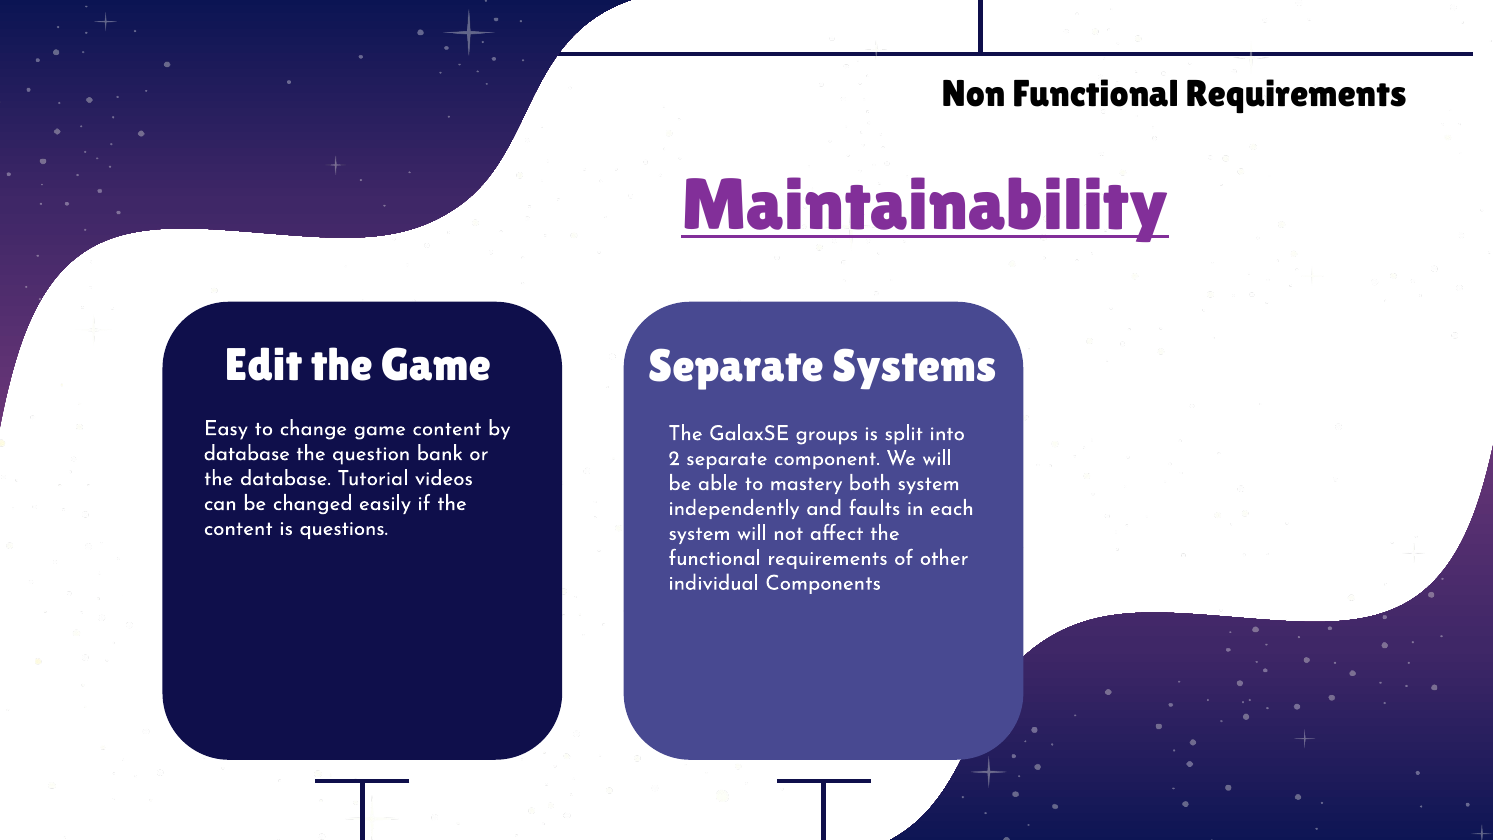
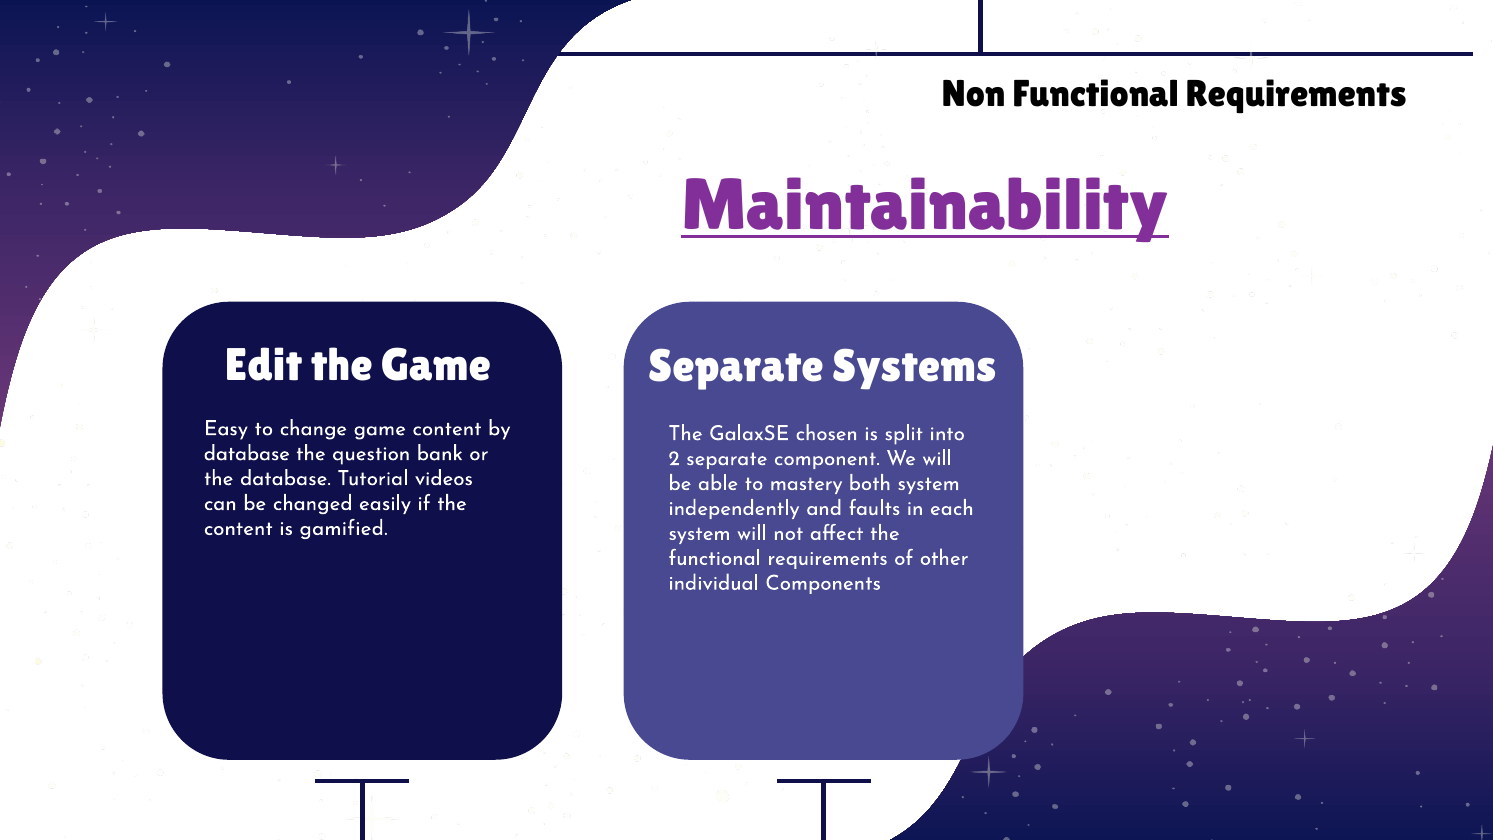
groups: groups -> chosen
questions: questions -> gamified
